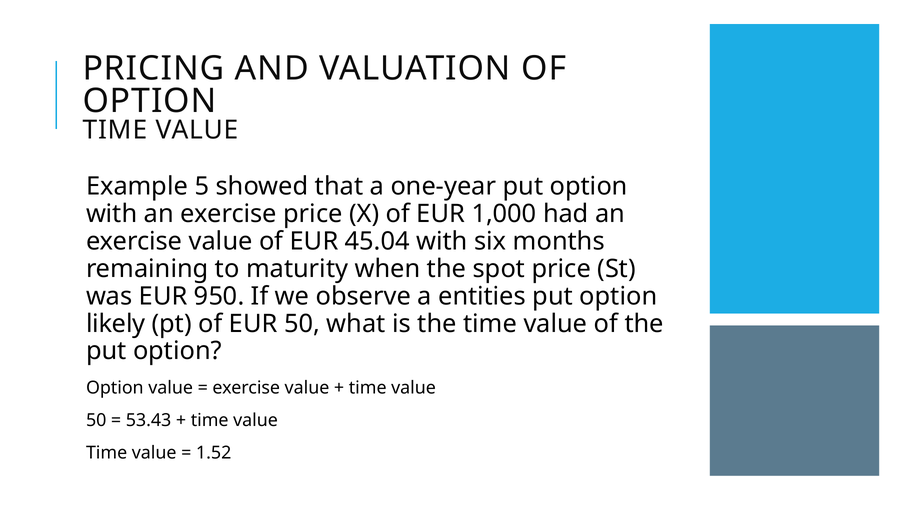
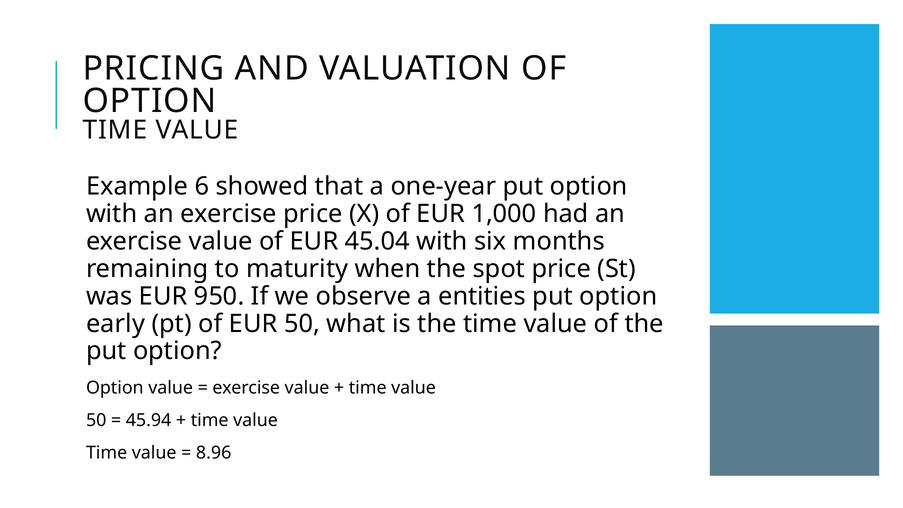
5: 5 -> 6
likely: likely -> early
53.43: 53.43 -> 45.94
1.52: 1.52 -> 8.96
